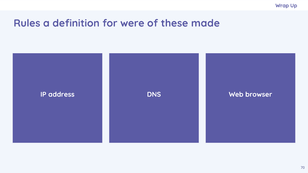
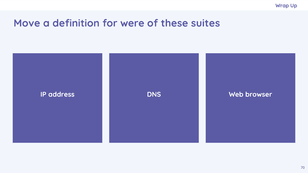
Rules: Rules -> Move
made: made -> suites
